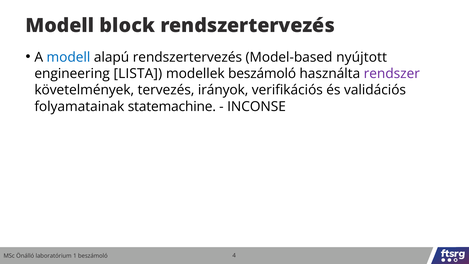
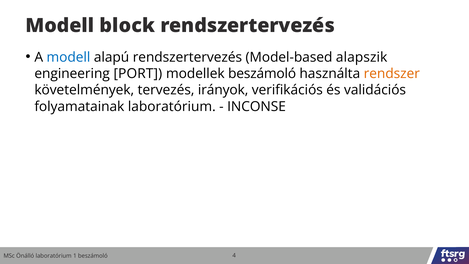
nyújtott: nyújtott -> alapszik
LISTA: LISTA -> PORT
rendszer colour: purple -> orange
folyamatainak statemachine: statemachine -> laboratórium
